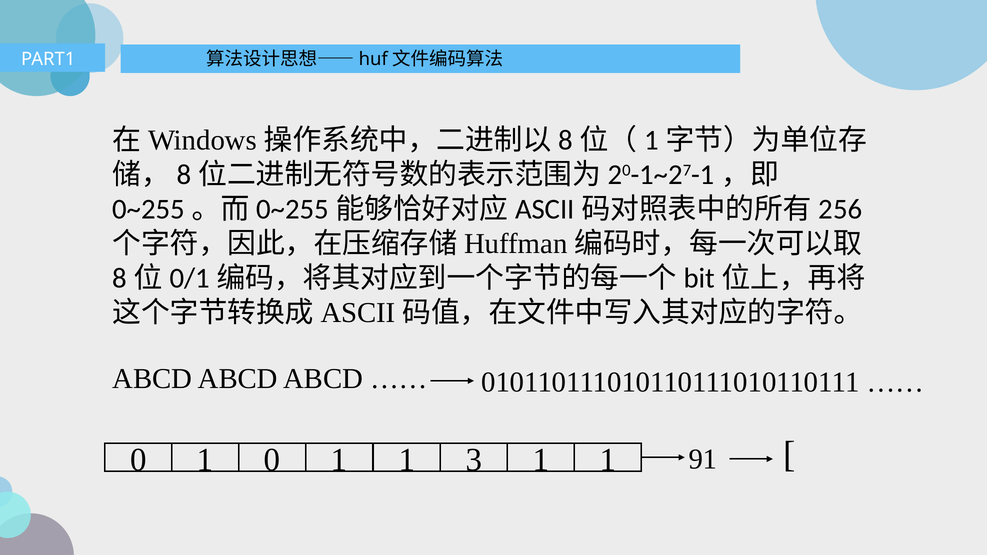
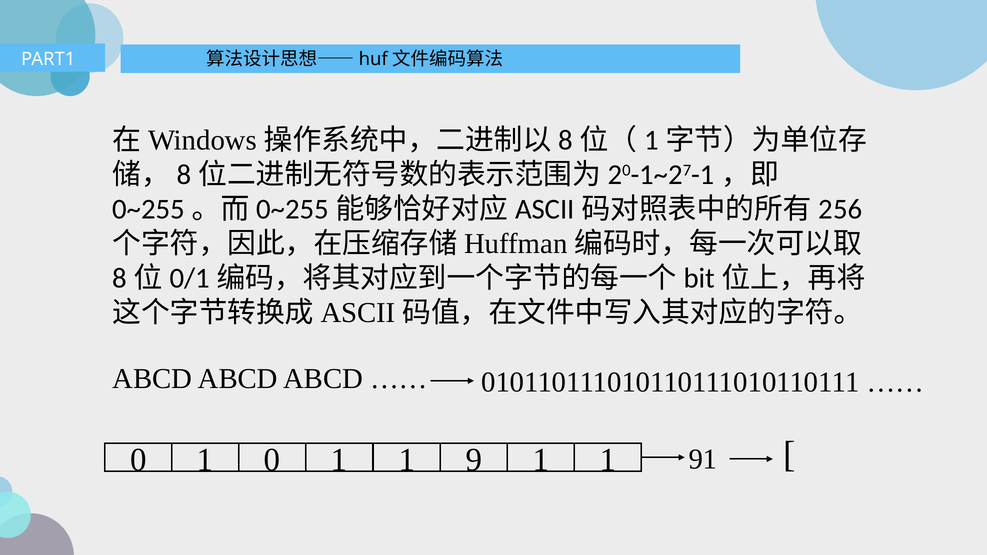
3: 3 -> 9
